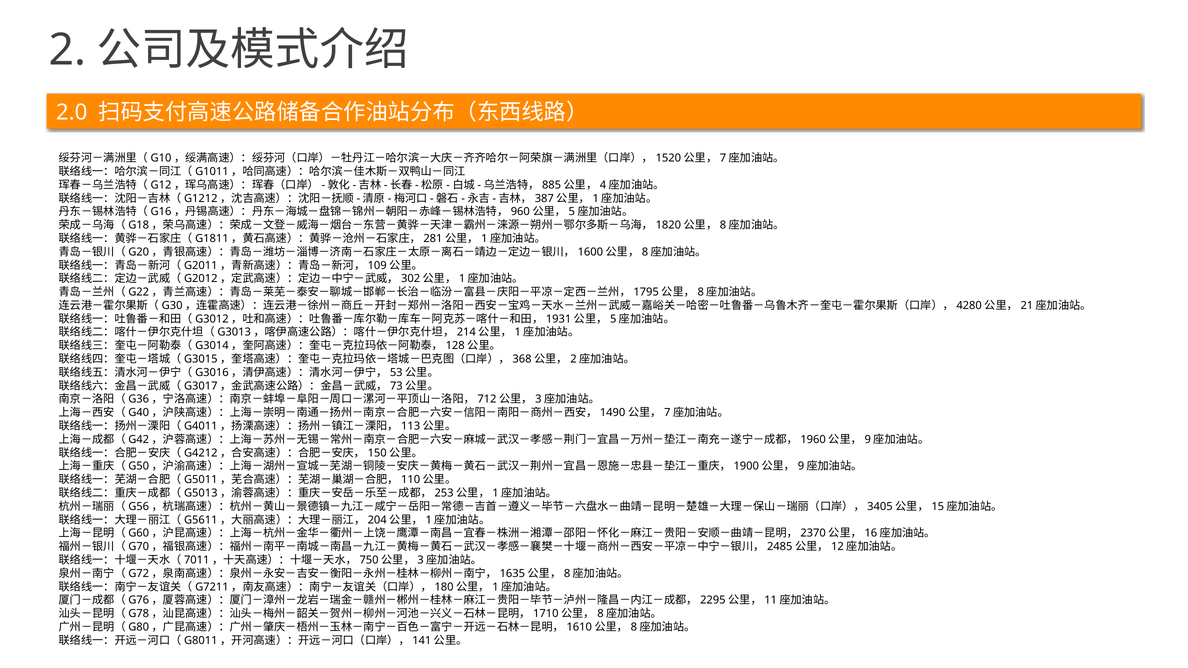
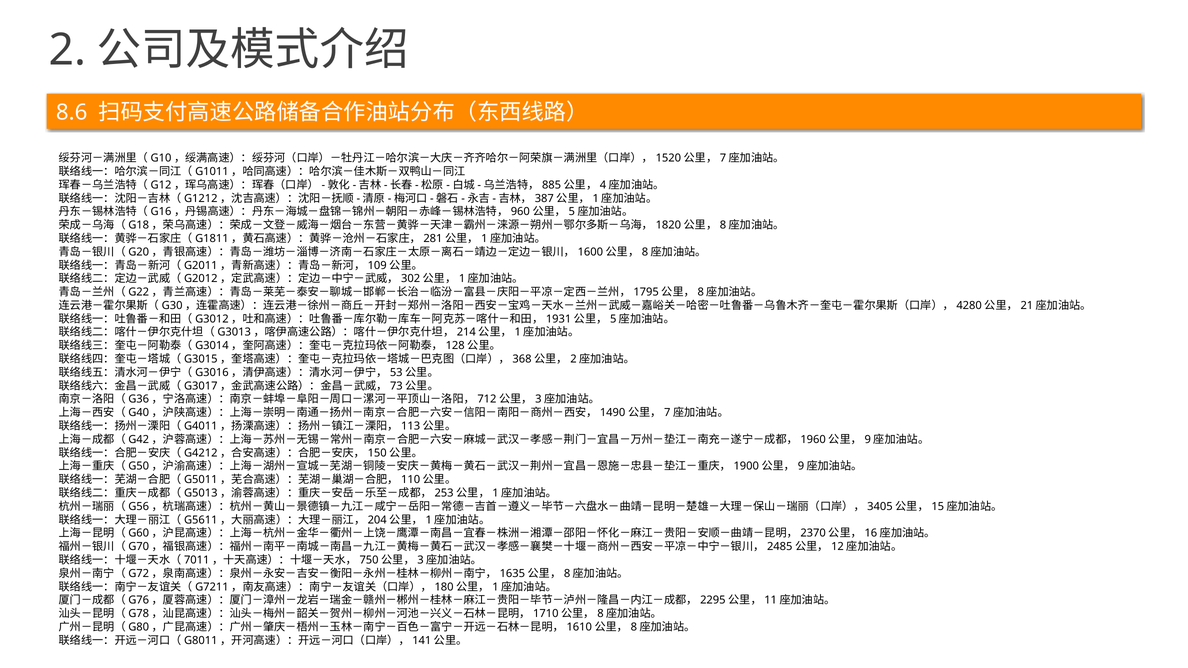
2.0: 2.0 -> 8.6
